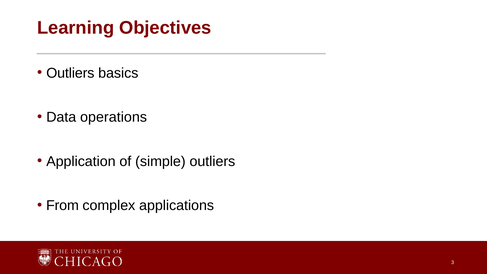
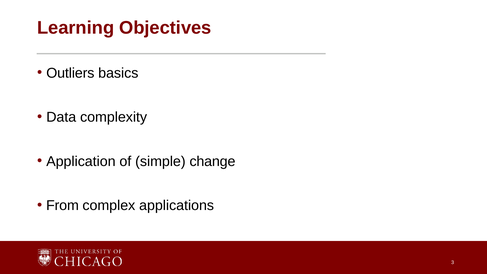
operations: operations -> complexity
simple outliers: outliers -> change
